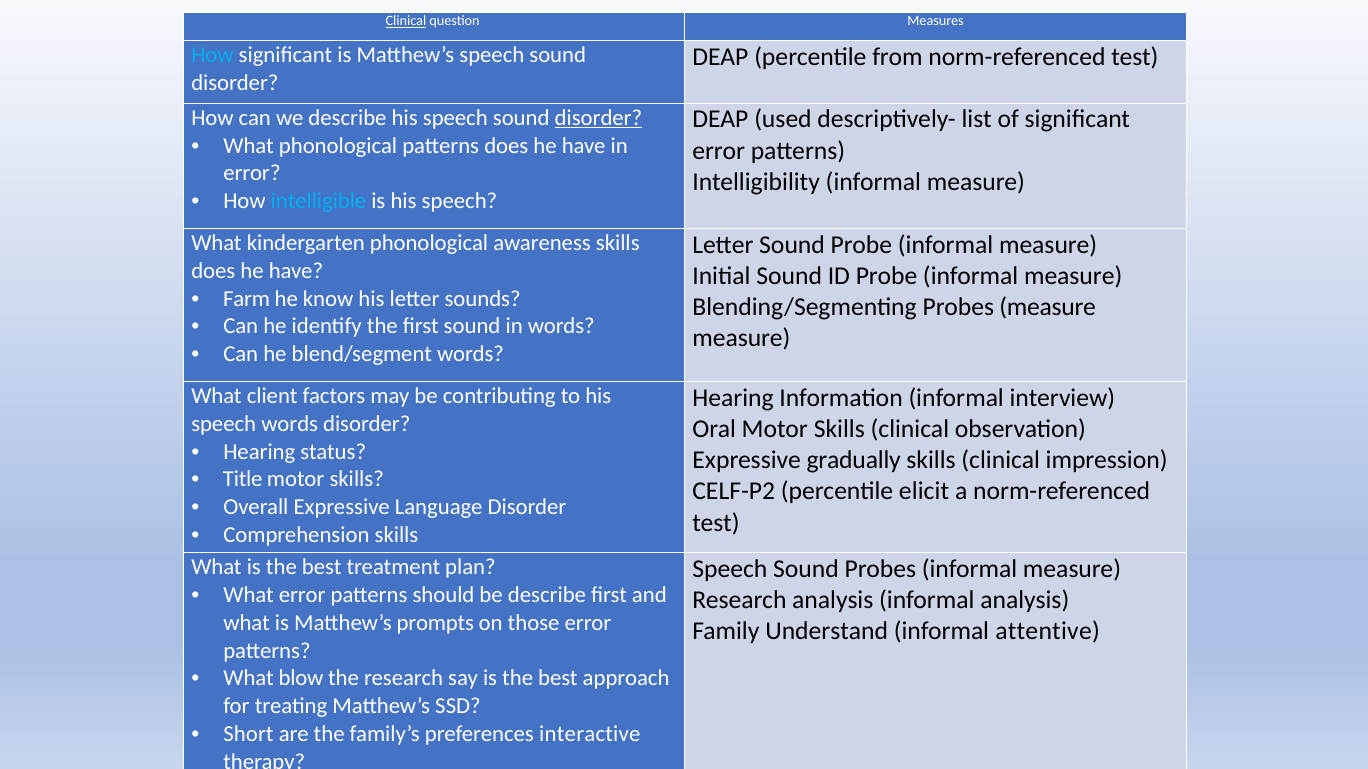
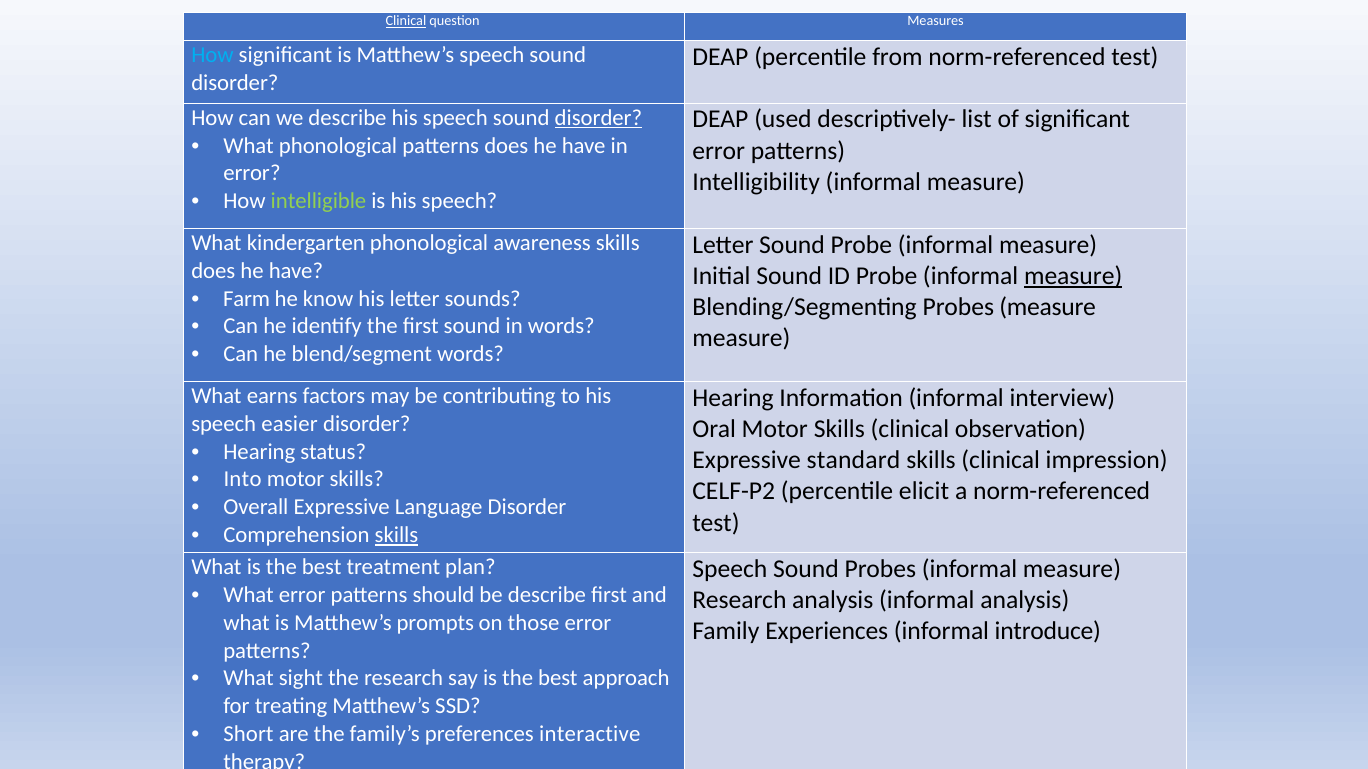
intelligible colour: light blue -> light green
measure at (1073, 276) underline: none -> present
client: client -> earns
speech words: words -> easier
gradually: gradually -> standard
Title: Title -> Into
skills at (396, 535) underline: none -> present
Understand: Understand -> Experiences
attentive: attentive -> introduce
blow: blow -> sight
